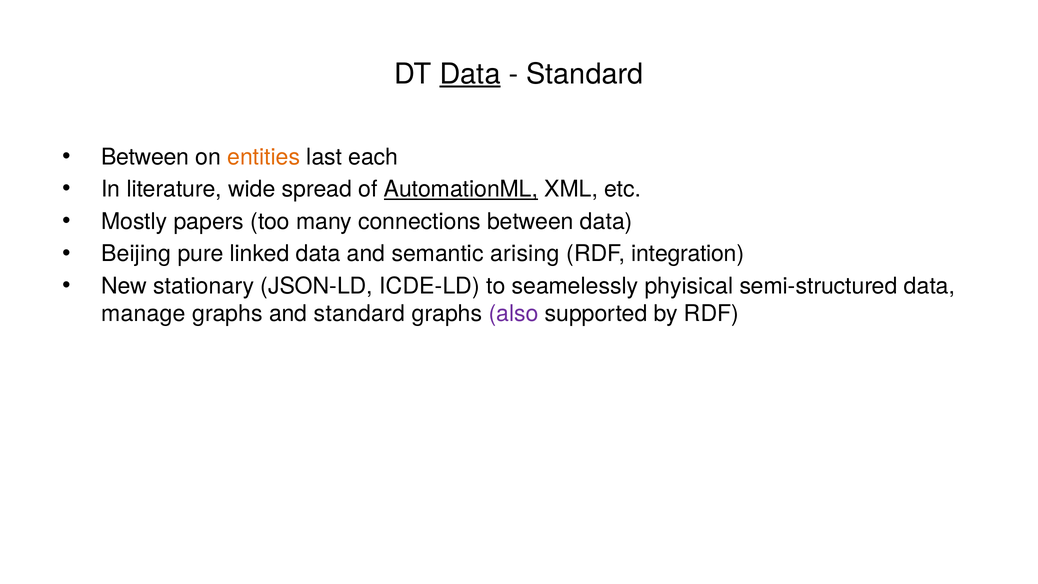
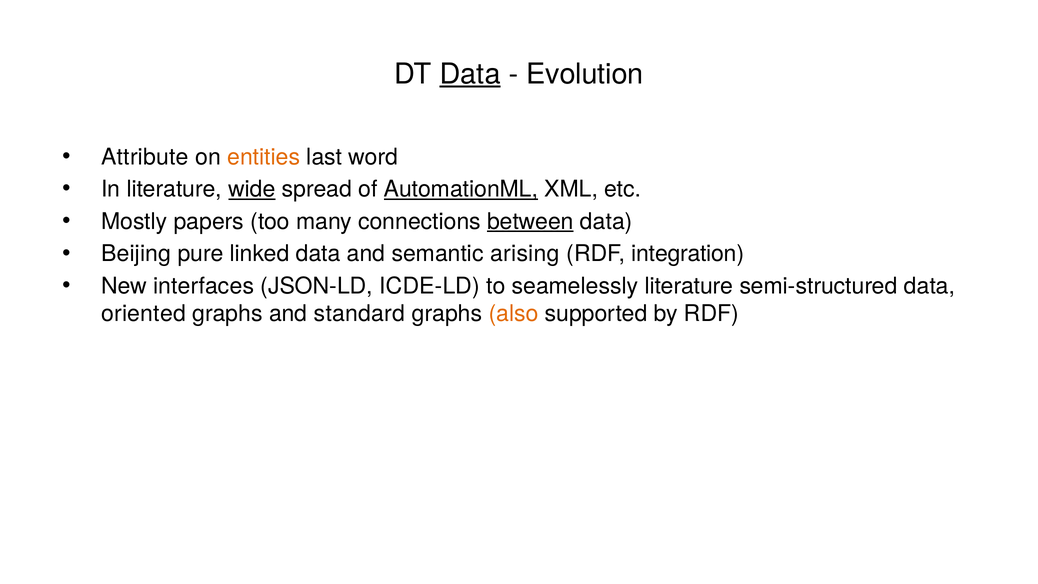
Standard at (585, 74): Standard -> Evolution
Between at (145, 157): Between -> Attribute
each: each -> word
wide underline: none -> present
between at (530, 221) underline: none -> present
stationary: stationary -> interfaces
seamelessly phyisical: phyisical -> literature
manage: manage -> oriented
also colour: purple -> orange
